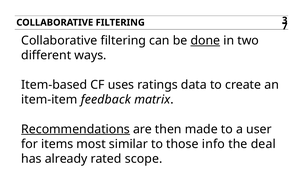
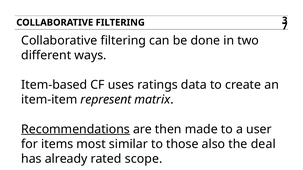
done underline: present -> none
feedback: feedback -> represent
info: info -> also
